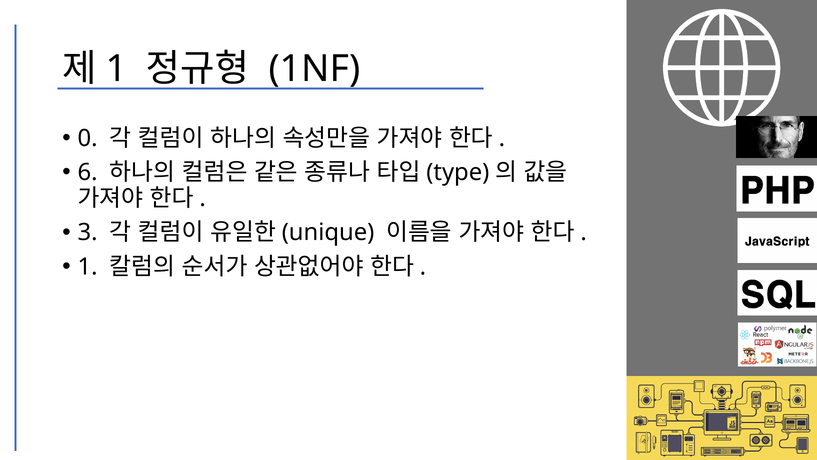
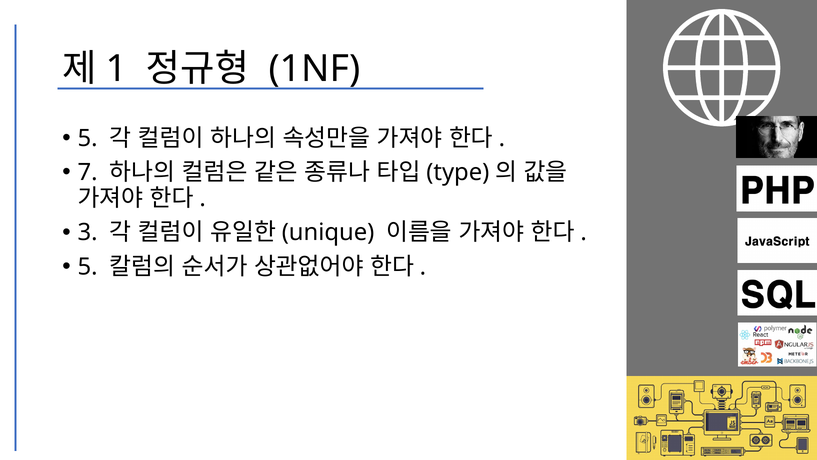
0 at (88, 138): 0 -> 5
6: 6 -> 7
1 at (88, 267): 1 -> 5
